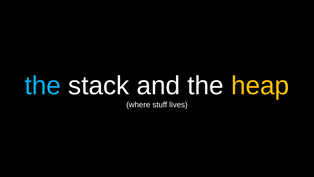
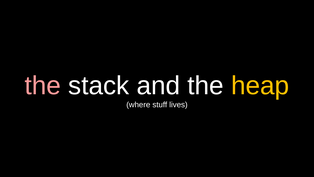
the at (43, 85) colour: light blue -> pink
